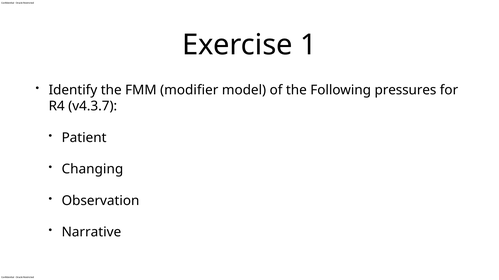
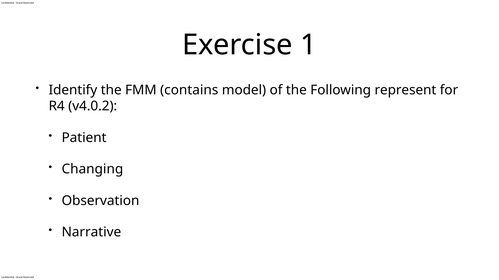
modifier: modifier -> contains
pressures: pressures -> represent
v4.3.7: v4.3.7 -> v4.0.2
